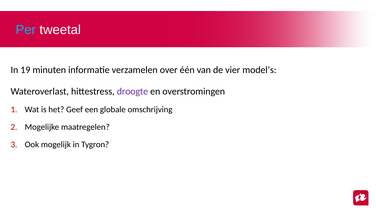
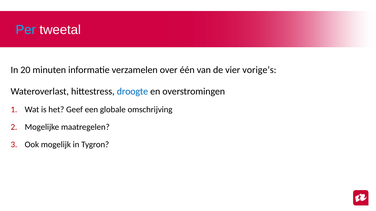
19: 19 -> 20
model’s: model’s -> vorige’s
droogte colour: purple -> blue
